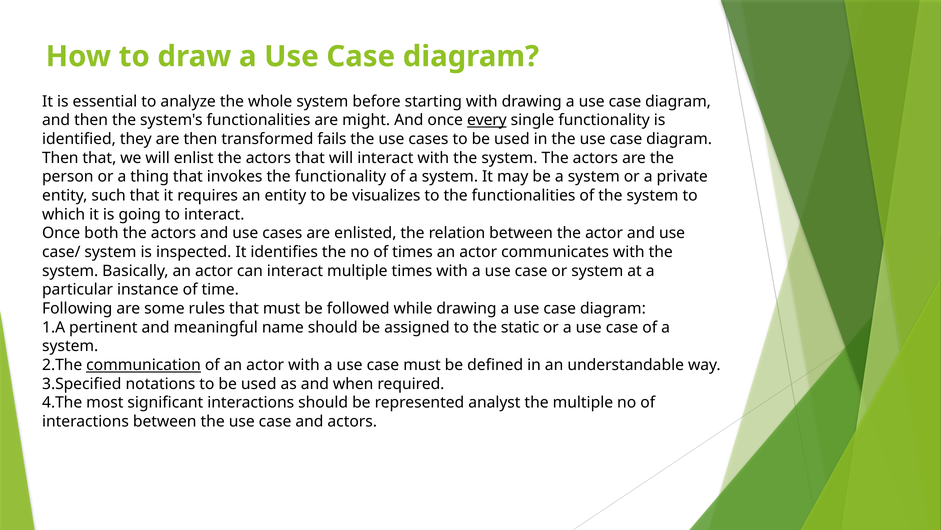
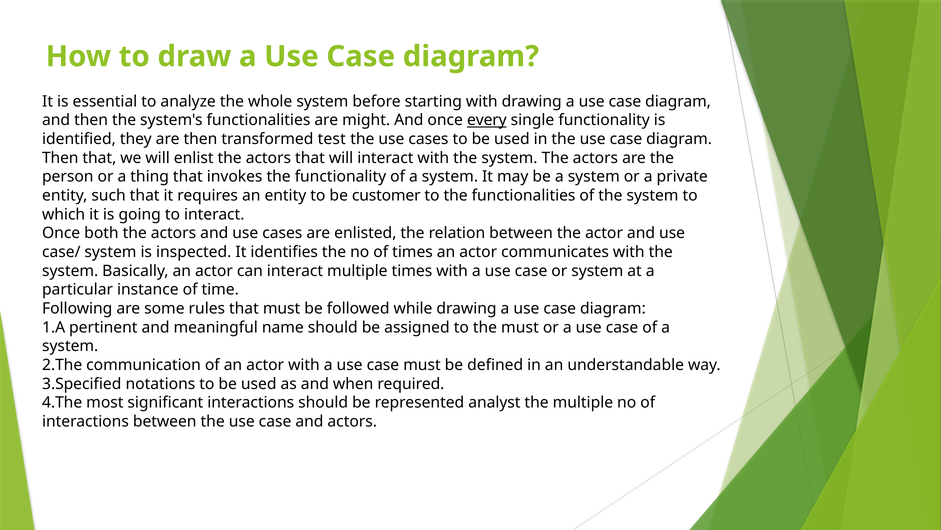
fails: fails -> test
visualizes: visualizes -> customer
the static: static -> must
communication underline: present -> none
